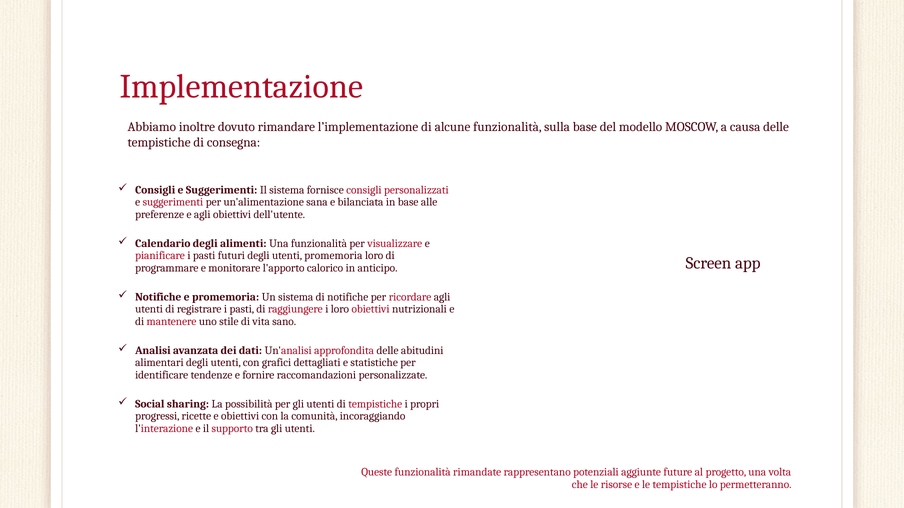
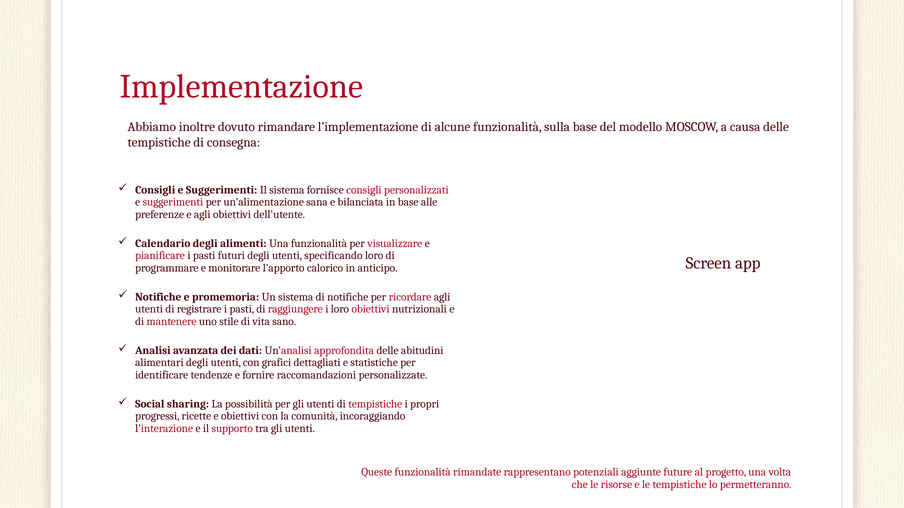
utenti promemoria: promemoria -> specificando
